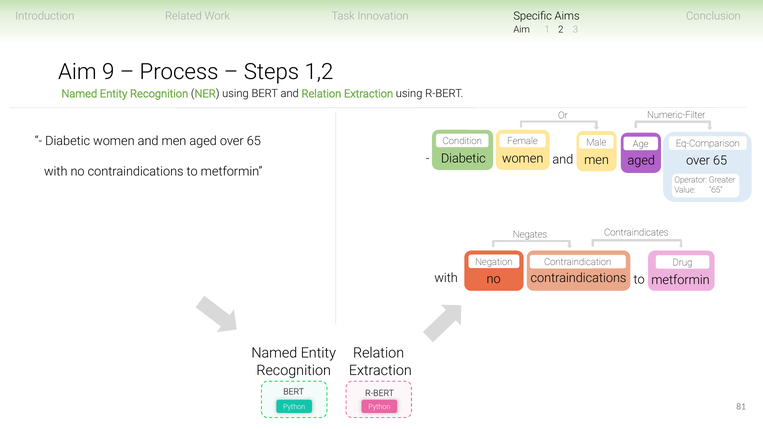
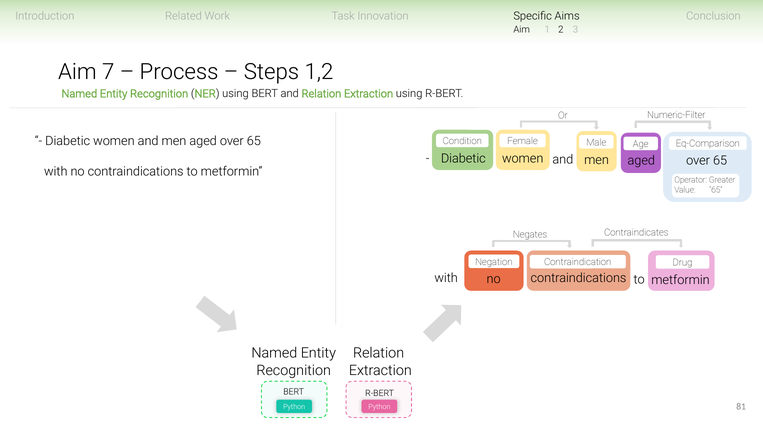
9: 9 -> 7
